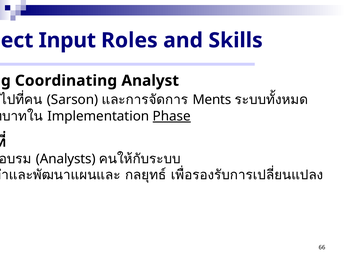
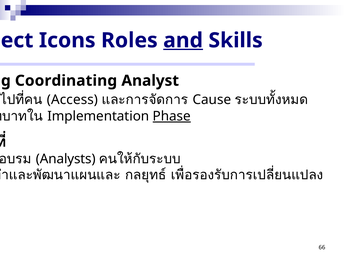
Input: Input -> Icons
and underline: none -> present
Sarson: Sarson -> Access
Ments: Ments -> Cause
